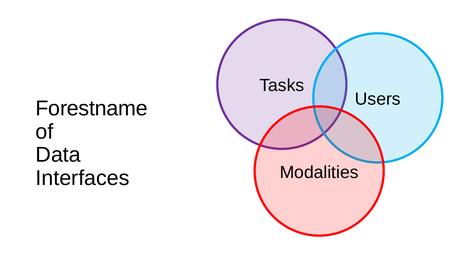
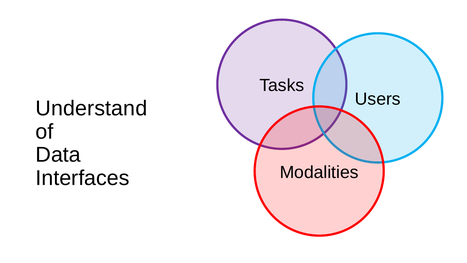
Forestname: Forestname -> Understand
